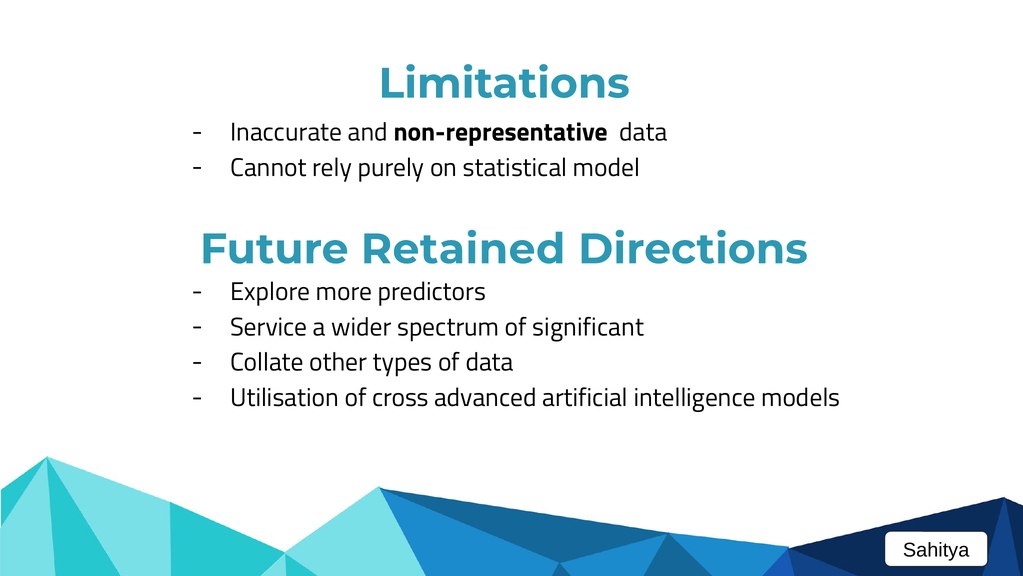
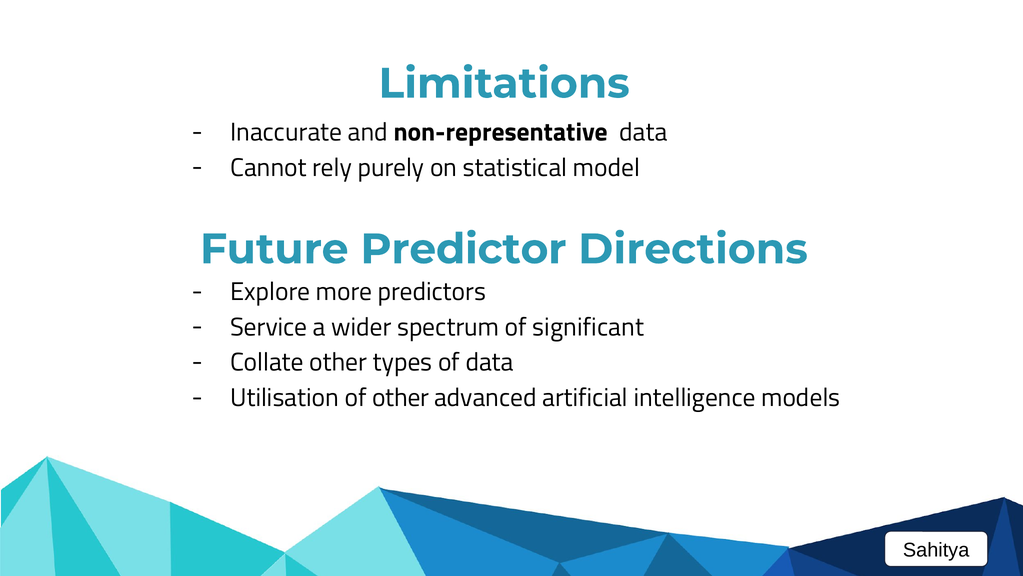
Retained: Retained -> Predictor
of cross: cross -> other
